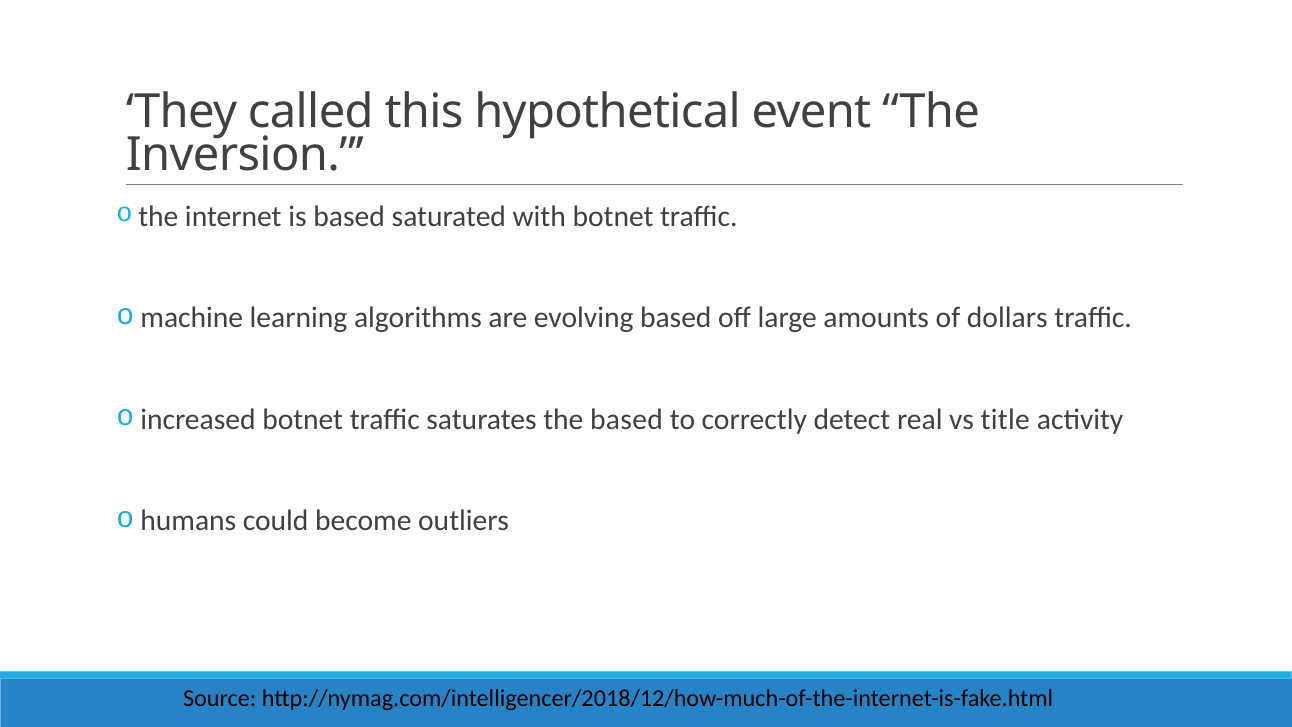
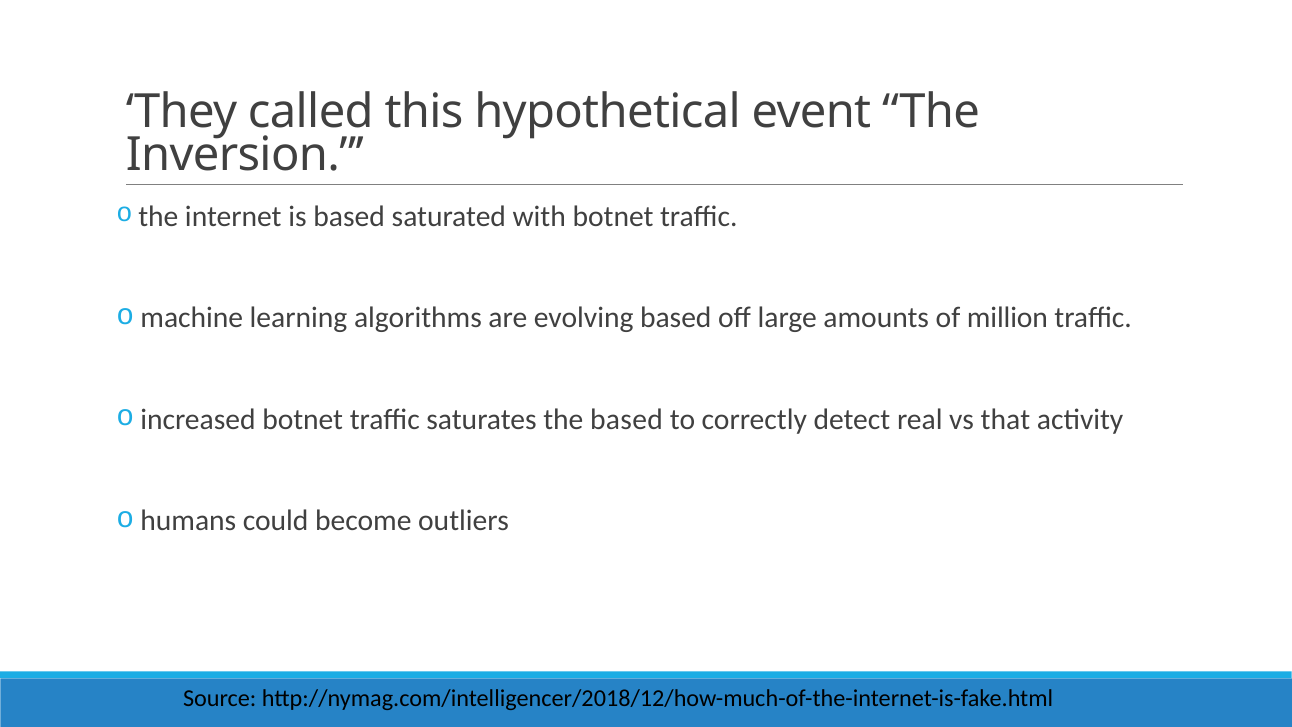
dollars: dollars -> million
title: title -> that
